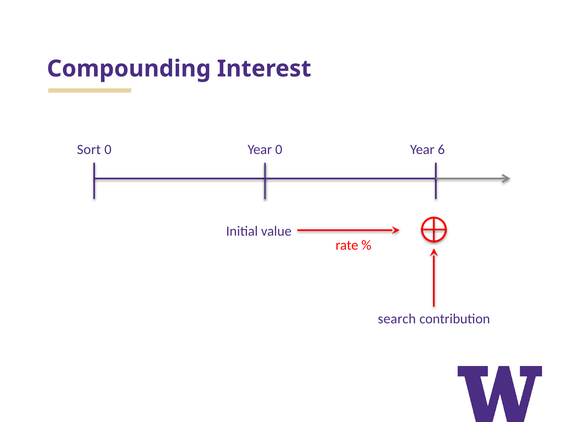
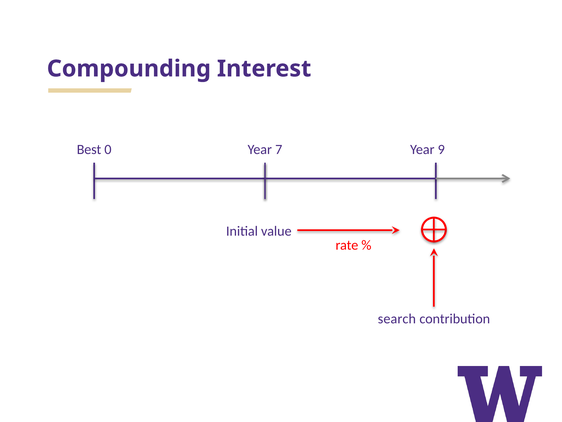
Sort: Sort -> Best
Year 0: 0 -> 7
6: 6 -> 9
